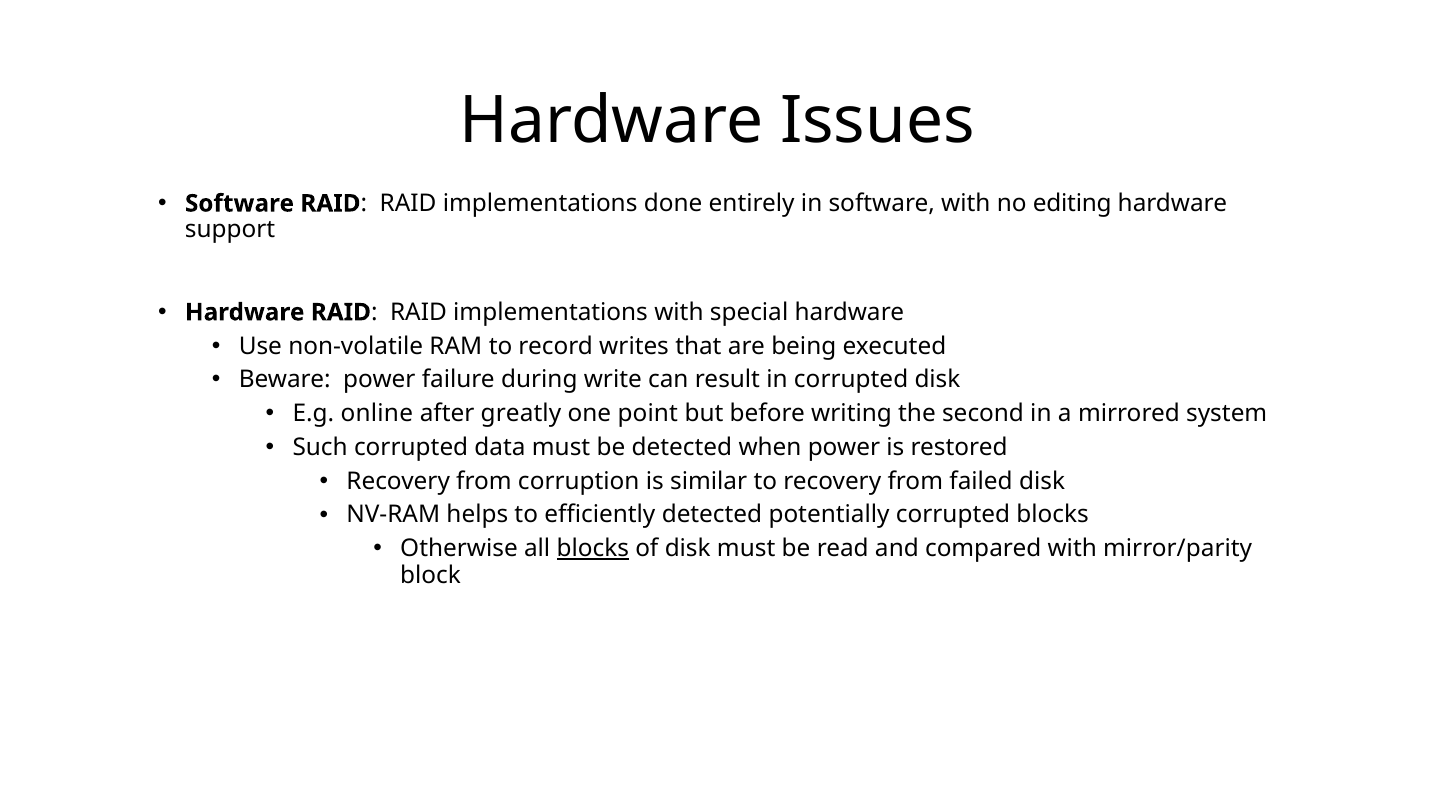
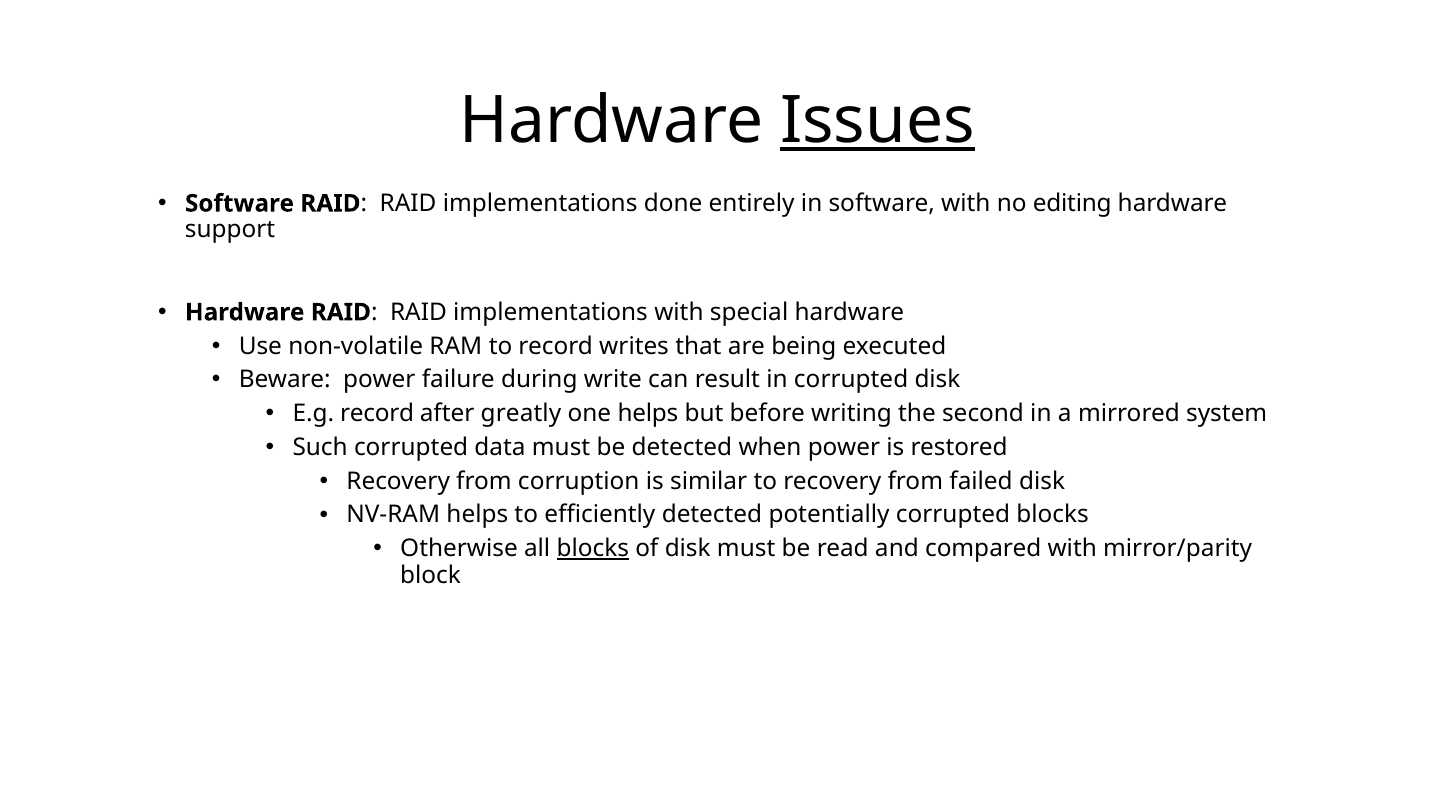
Issues underline: none -> present
E.g online: online -> record
one point: point -> helps
